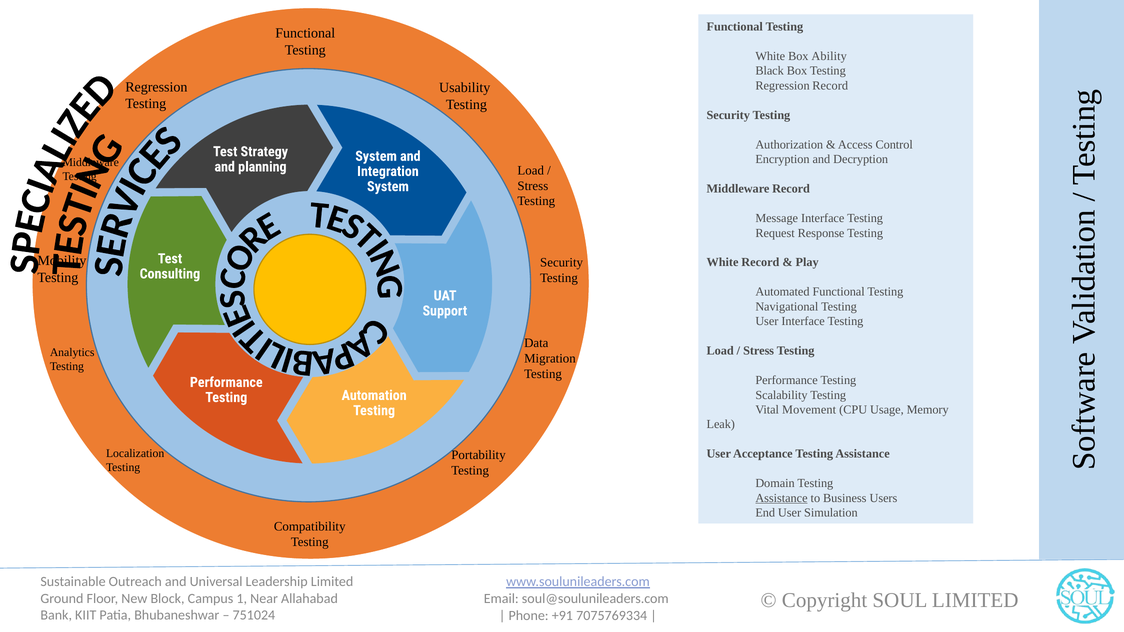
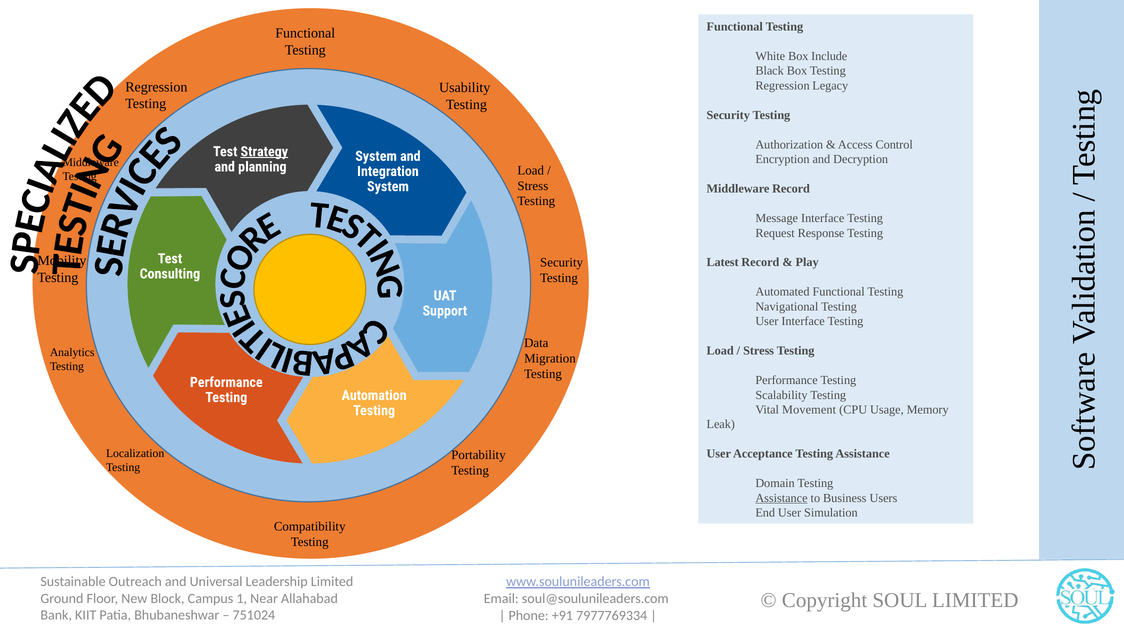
Ability: Ability -> Include
Regression Record: Record -> Legacy
Strategy underline: none -> present
White at (723, 263): White -> Latest
7075769334: 7075769334 -> 7977769334
